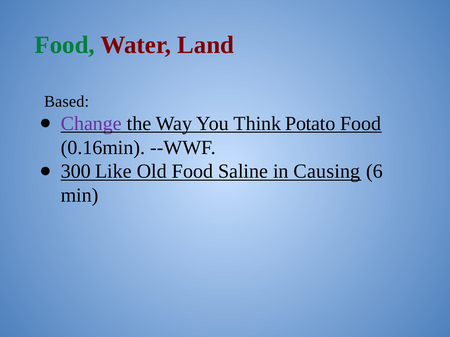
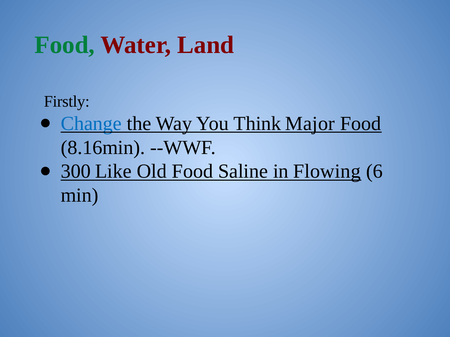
Based: Based -> Firstly
Change colour: purple -> blue
Potato: Potato -> Major
0.16min: 0.16min -> 8.16min
Causing: Causing -> Flowing
